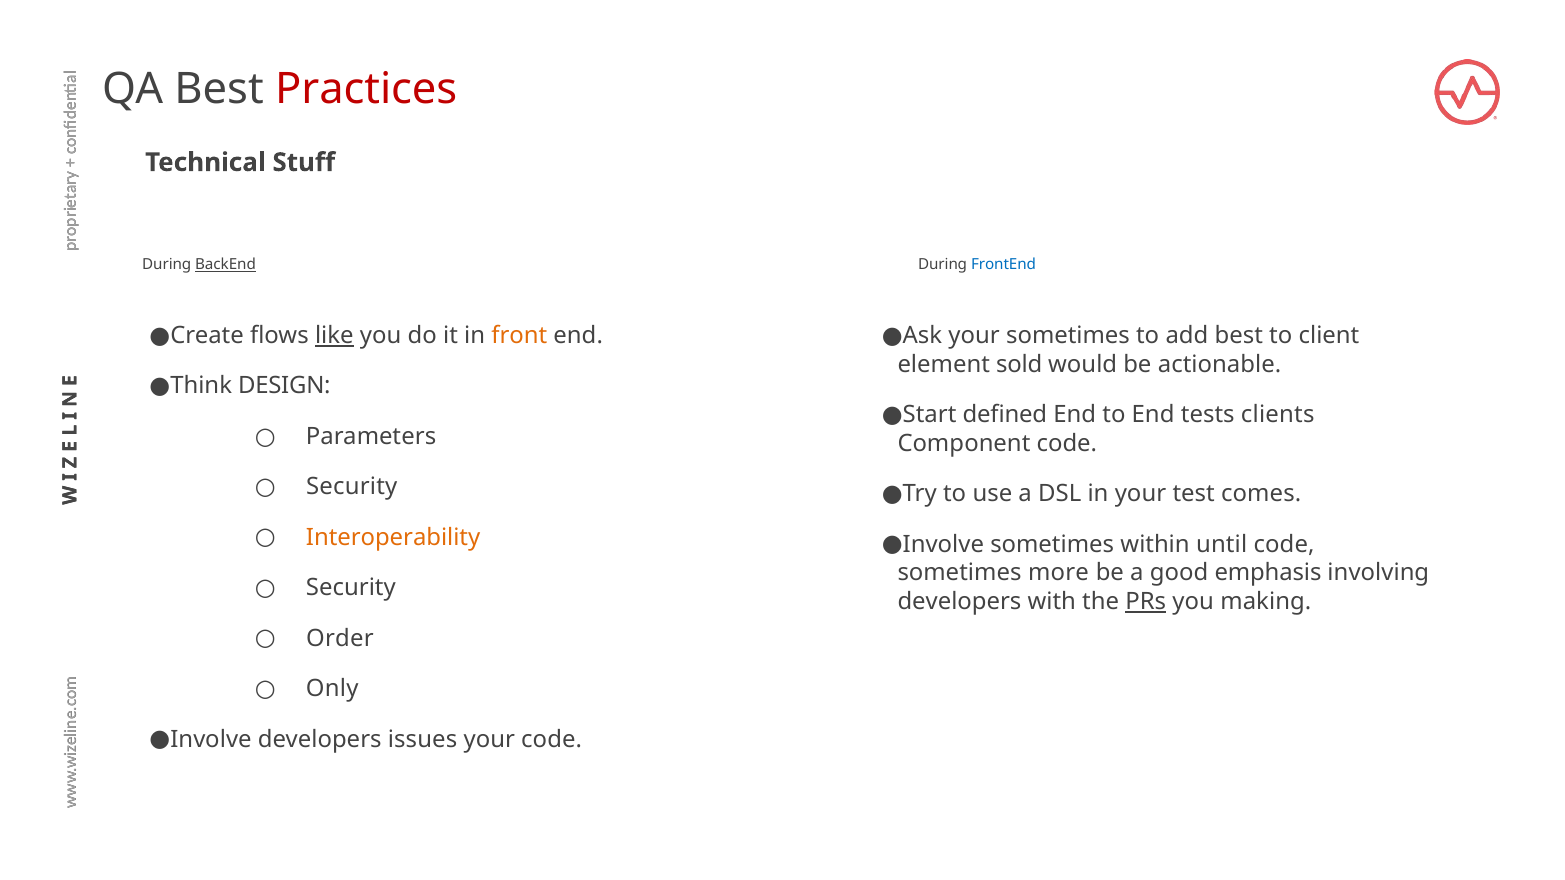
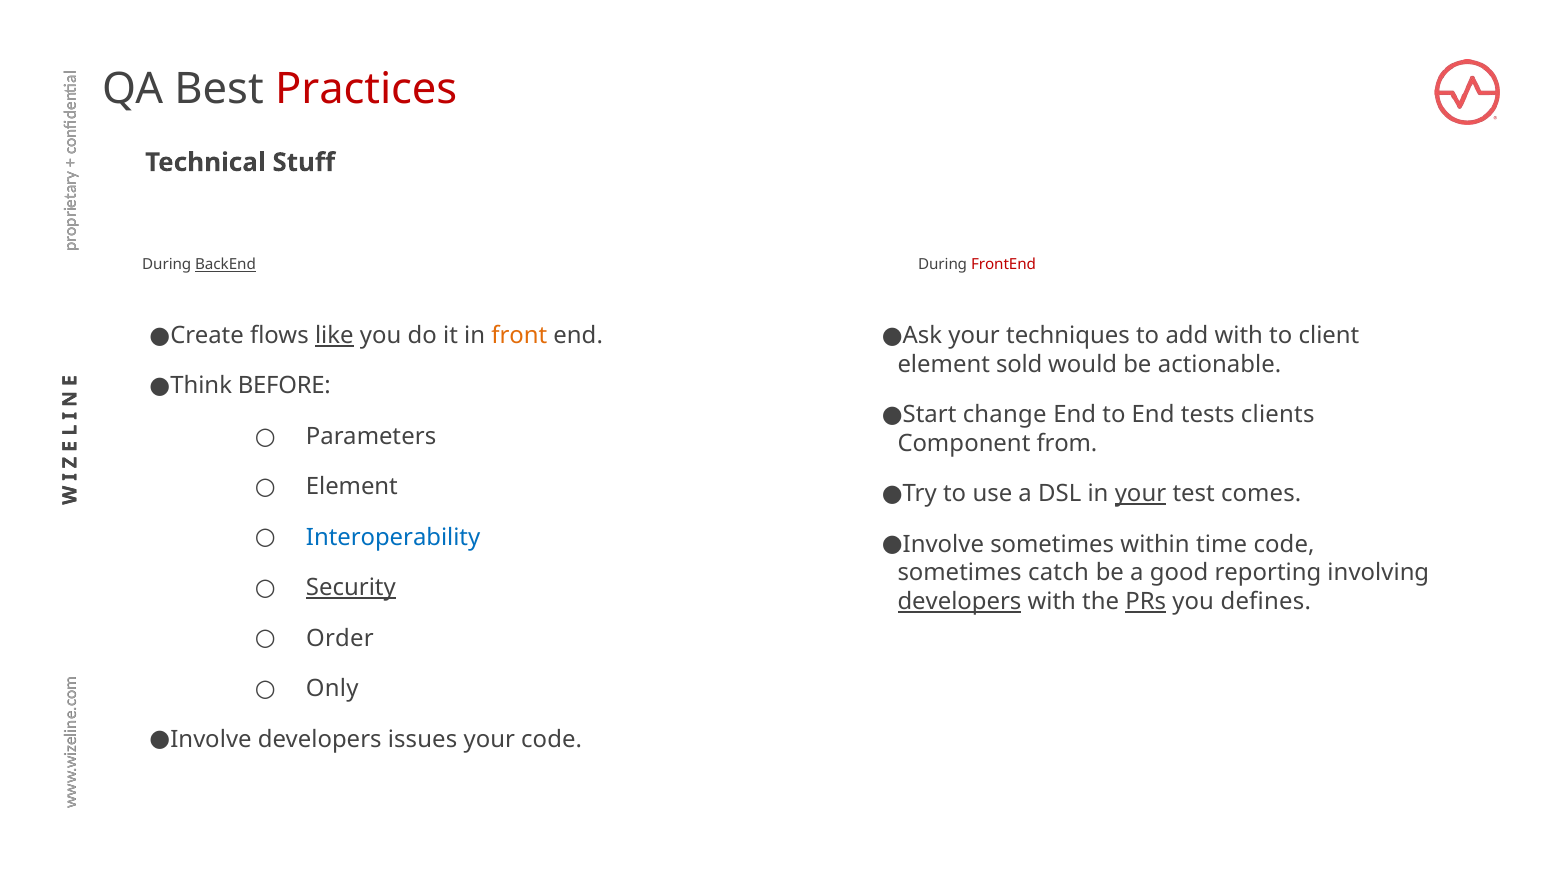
FrontEnd colour: blue -> red
your sometimes: sometimes -> techniques
add best: best -> with
DESIGN: DESIGN -> BEFORE
defined: defined -> change
Component code: code -> from
Security at (352, 487): Security -> Element
your at (1140, 494) underline: none -> present
Interoperability colour: orange -> blue
until: until -> time
more: more -> catch
emphasis: emphasis -> reporting
Security at (351, 588) underline: none -> present
developers at (959, 602) underline: none -> present
making: making -> defines
